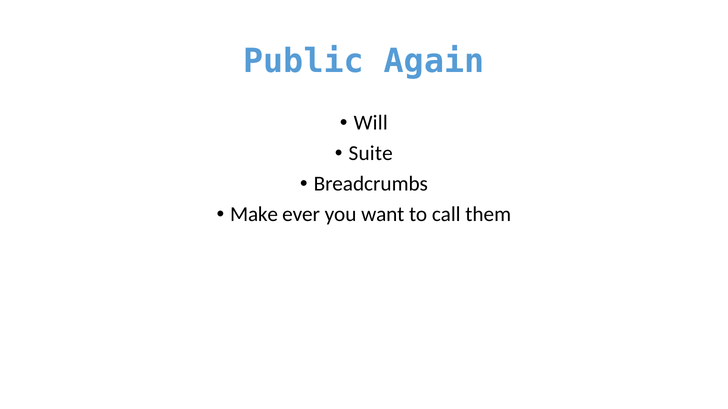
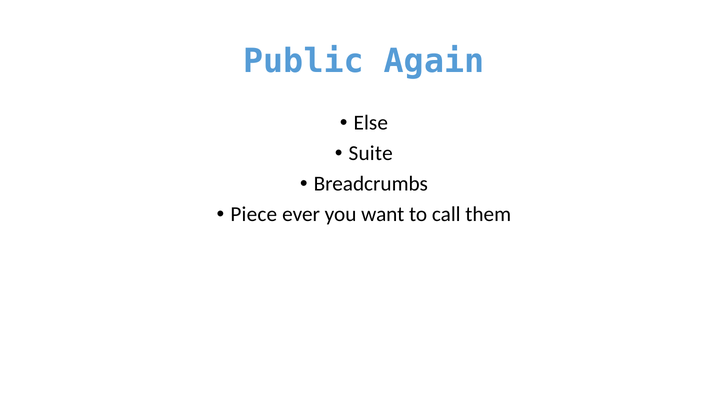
Will: Will -> Else
Make: Make -> Piece
